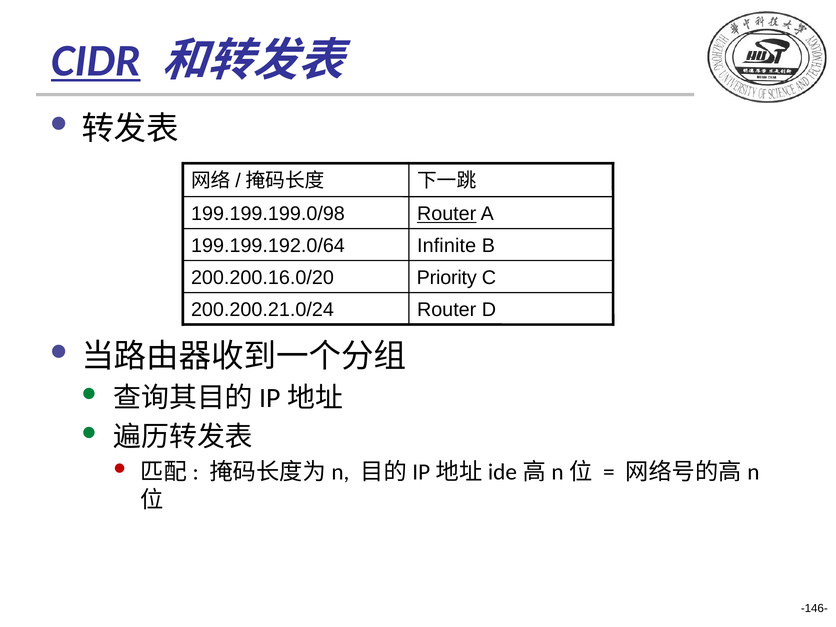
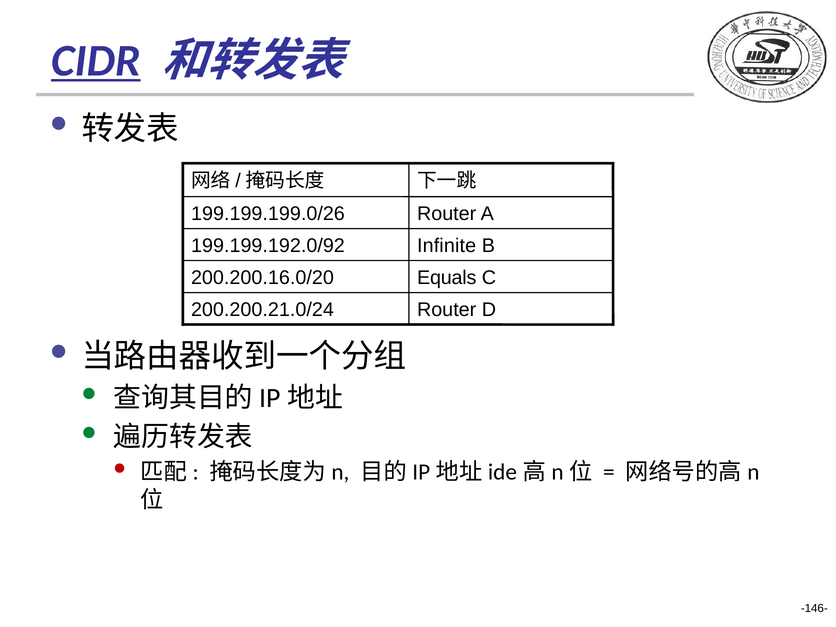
199.199.199.0/98: 199.199.199.0/98 -> 199.199.199.0/26
Router at (447, 214) underline: present -> none
199.199.192.0/64: 199.199.192.0/64 -> 199.199.192.0/92
Priority: Priority -> Equals
